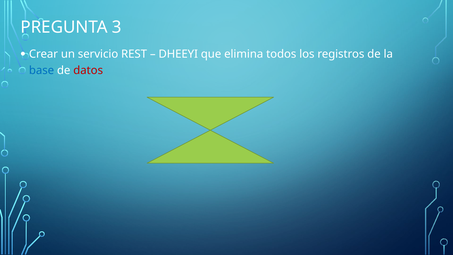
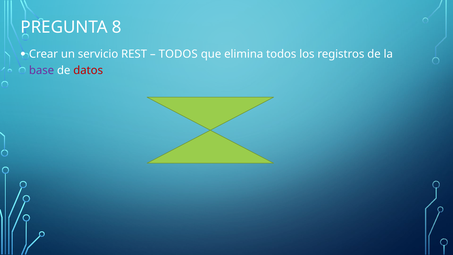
3: 3 -> 8
DHEEYI at (178, 54): DHEEYI -> TODOS
base colour: blue -> purple
